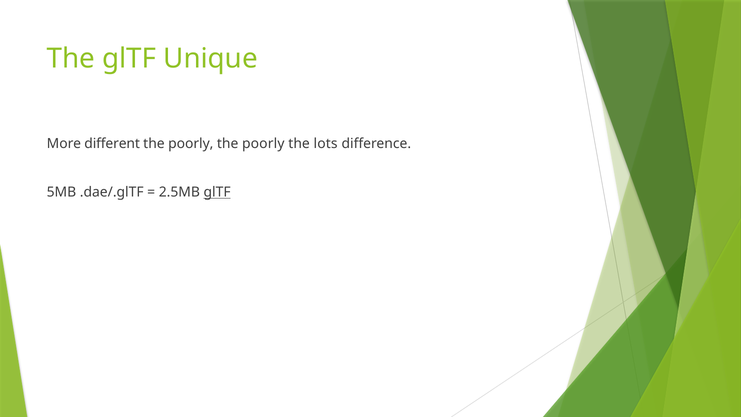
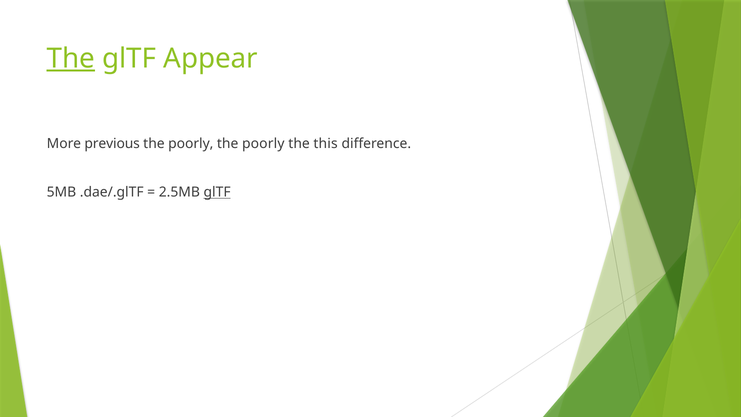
The at (71, 58) underline: none -> present
Unique: Unique -> Appear
different: different -> previous
lots: lots -> this
